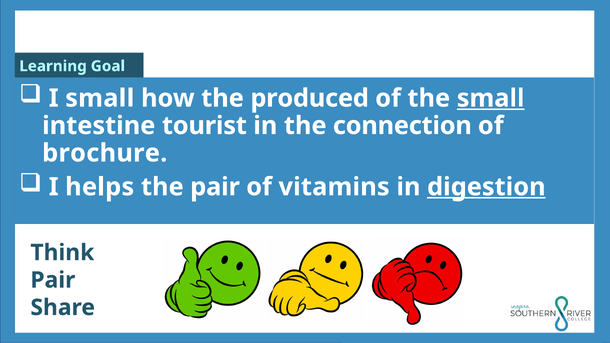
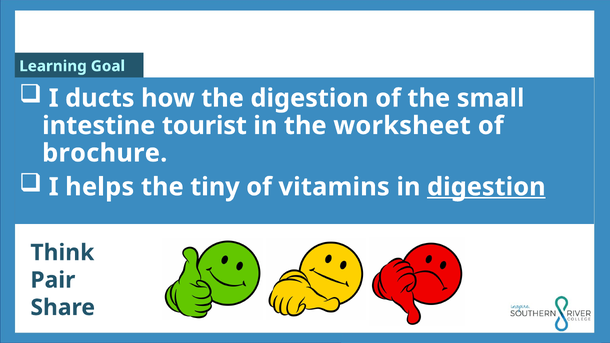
I small: small -> ducts
the produced: produced -> digestion
small at (491, 98) underline: present -> none
connection: connection -> worksheet
the pair: pair -> tiny
